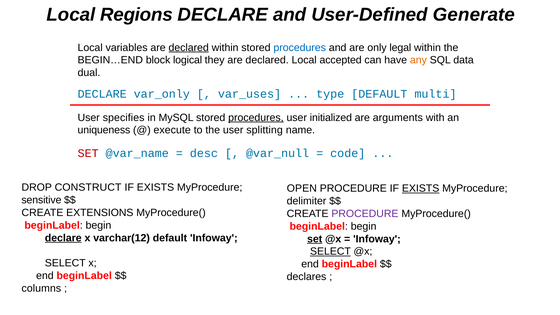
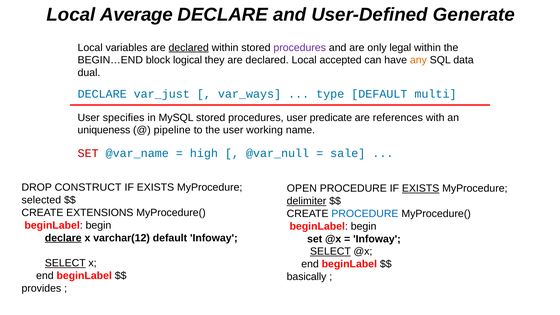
Regions: Regions -> Average
procedures at (300, 48) colour: blue -> purple
var_only: var_only -> var_just
var_uses: var_uses -> var_ways
procedures at (256, 118) underline: present -> none
initialized: initialized -> predicate
arguments: arguments -> references
execute: execute -> pipeline
splitting: splitting -> working
desc: desc -> high
code: code -> sale
sensitive: sensitive -> selected
delimiter underline: none -> present
PROCEDURE at (365, 214) colour: purple -> blue
set at (315, 239) underline: present -> none
SELECT at (65, 263) underline: none -> present
declares: declares -> basically
columns: columns -> provides
